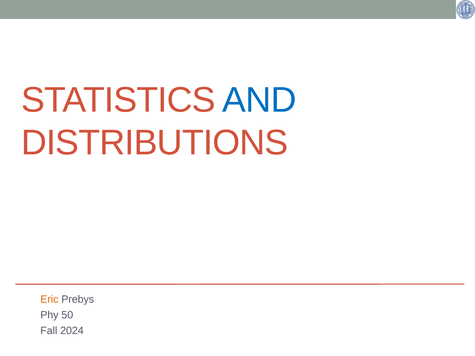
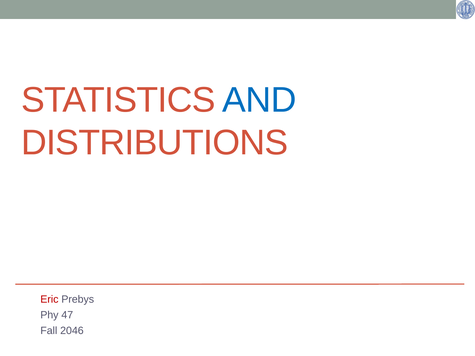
Eric colour: orange -> red
50: 50 -> 47
2024: 2024 -> 2046
